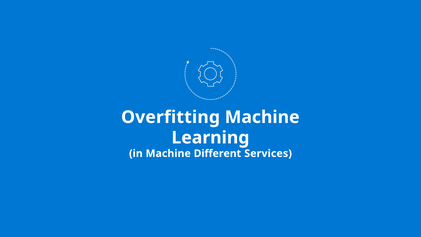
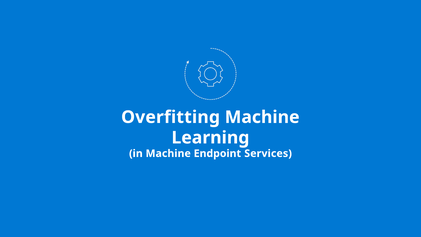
Different: Different -> Endpoint
